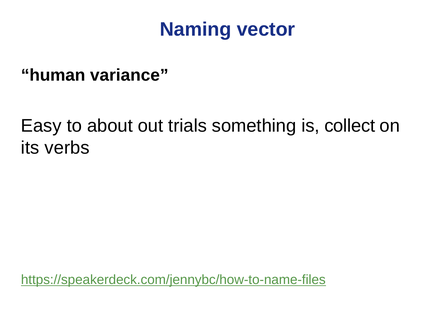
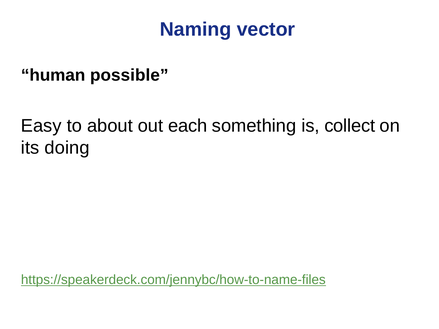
variance: variance -> possible
trials: trials -> each
verbs: verbs -> doing
